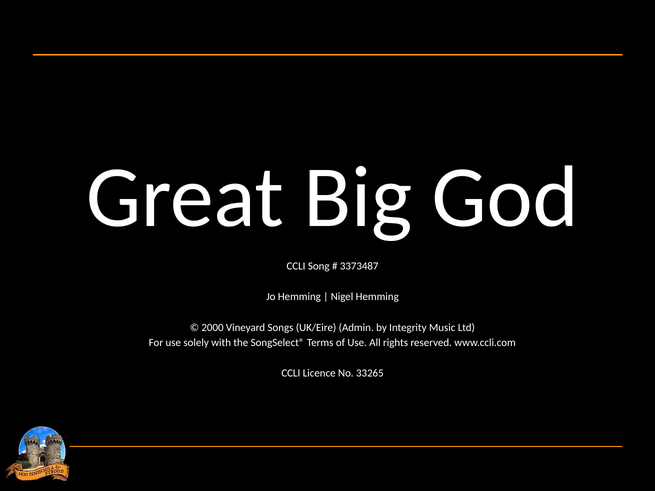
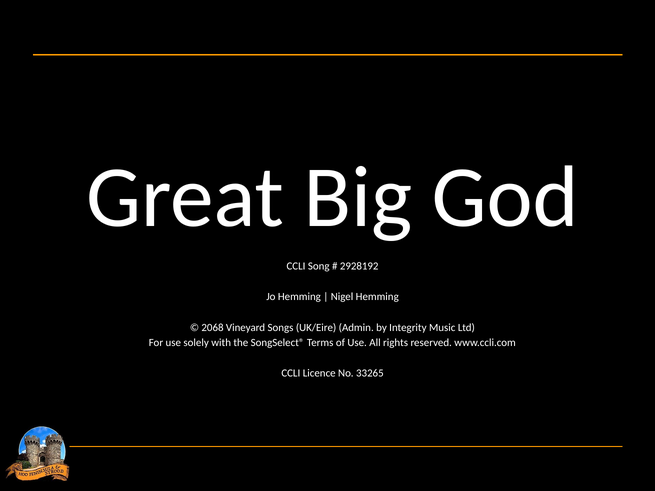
3373487: 3373487 -> 2928192
2000: 2000 -> 2068
